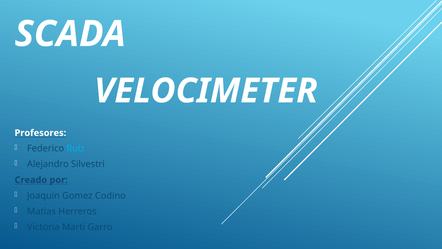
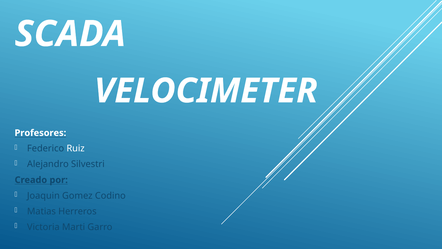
Ruiz colour: light blue -> white
